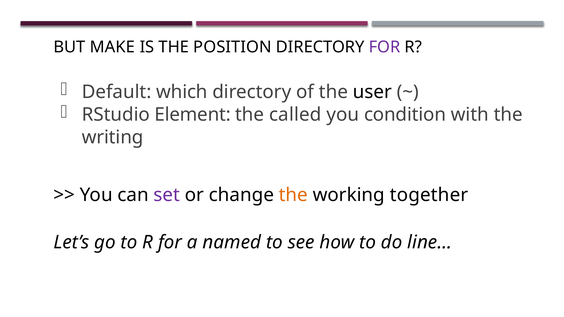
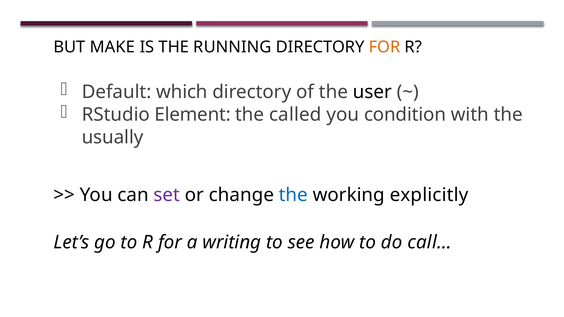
POSITION: POSITION -> RUNNING
FOR at (384, 47) colour: purple -> orange
writing: writing -> usually
the at (293, 195) colour: orange -> blue
together: together -> explicitly
named: named -> writing
line…: line… -> call…
